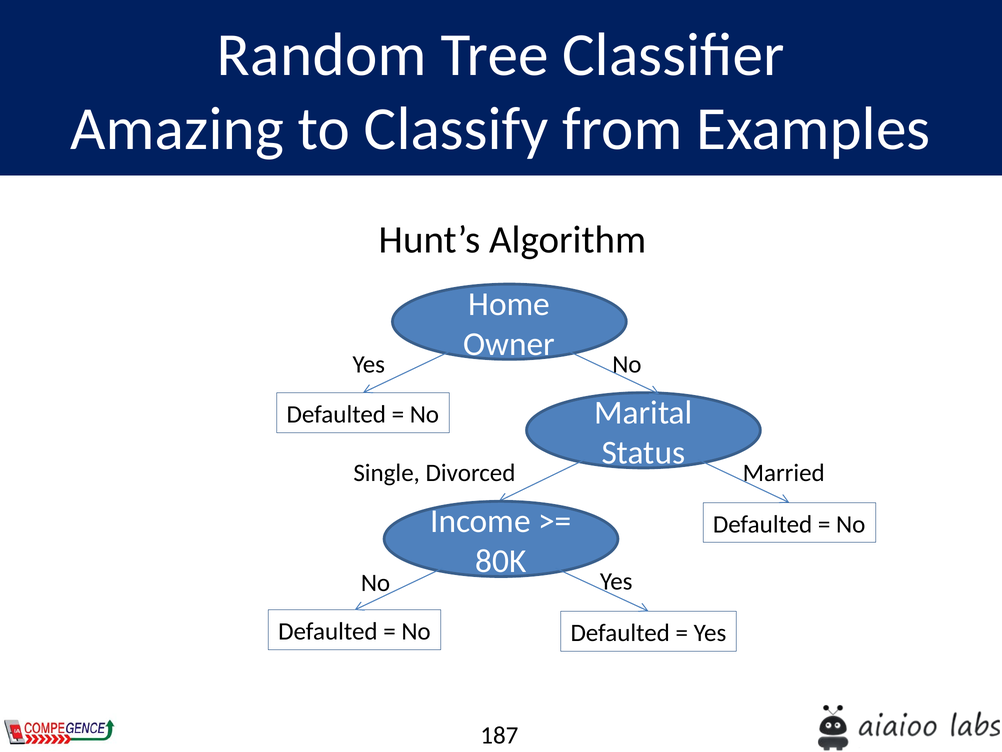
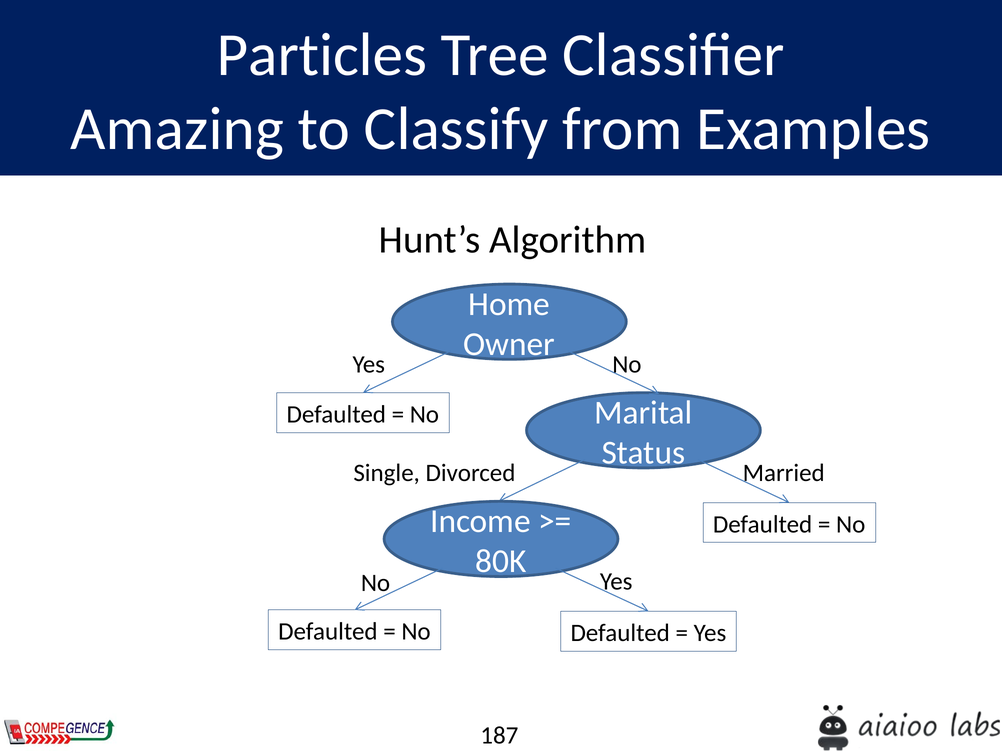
Random: Random -> Particles
